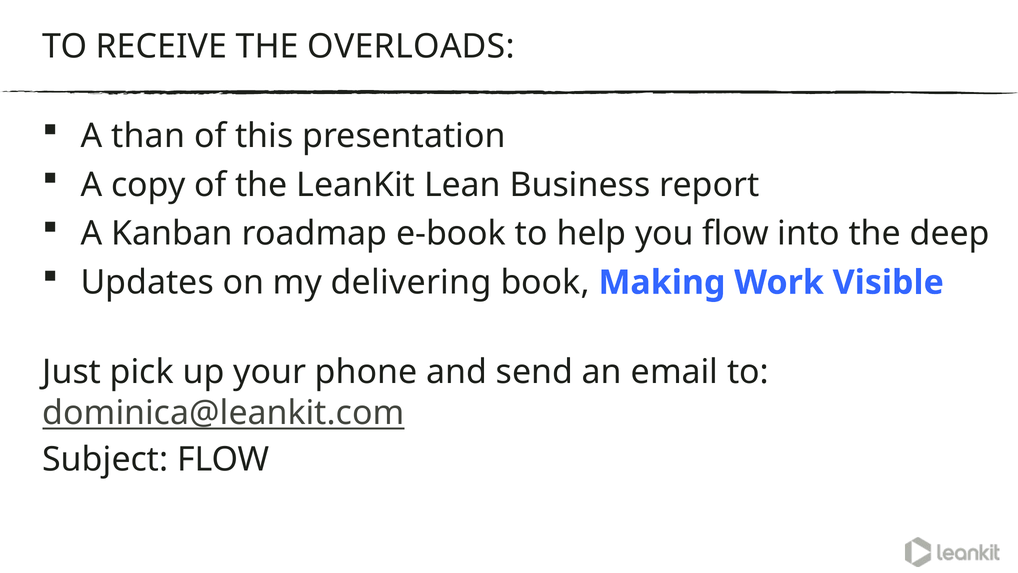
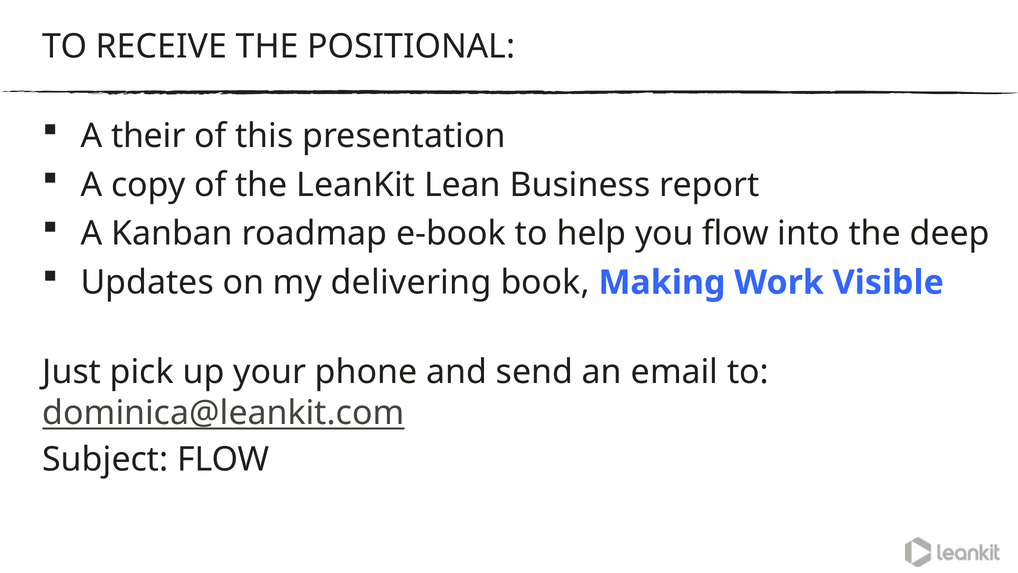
OVERLOADS: OVERLOADS -> POSITIONAL
than: than -> their
